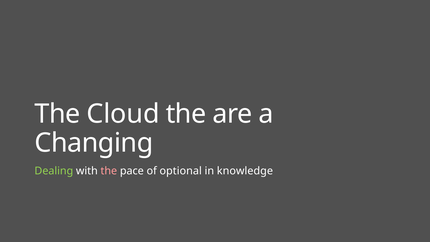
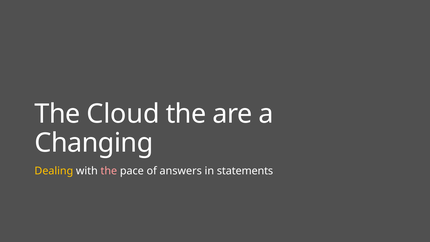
Dealing colour: light green -> yellow
optional: optional -> answers
knowledge: knowledge -> statements
